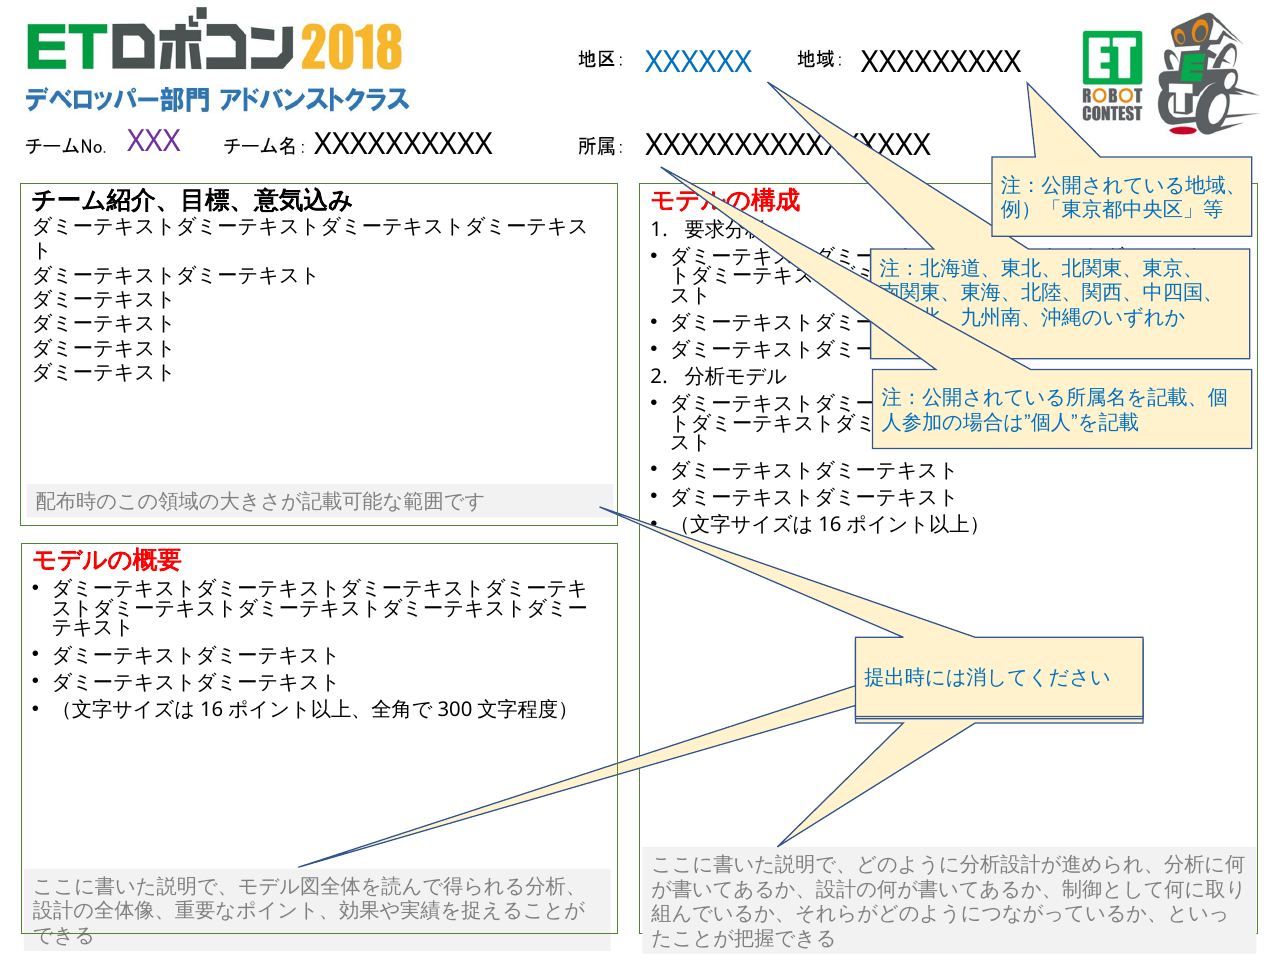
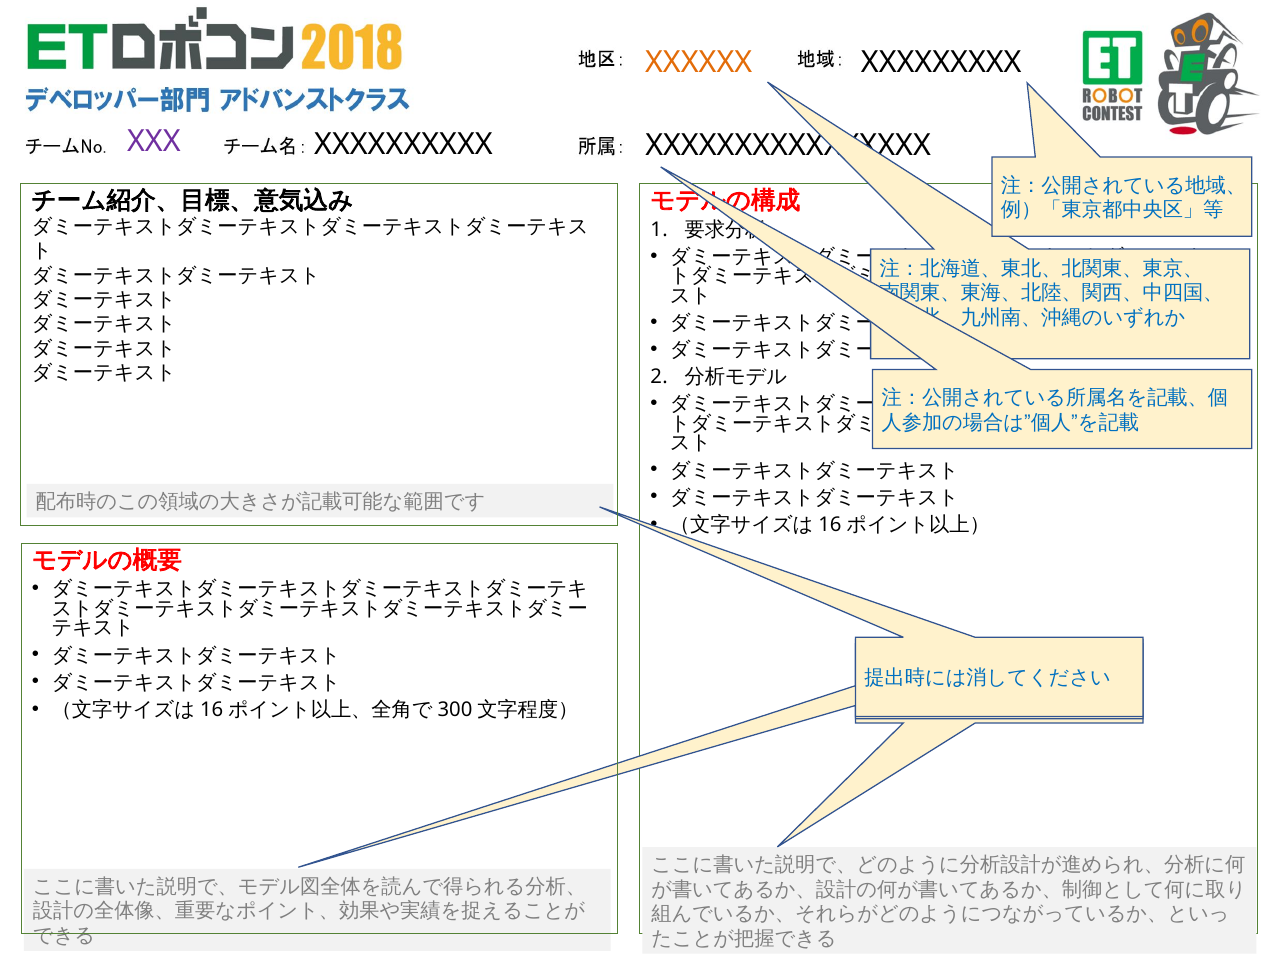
XXXXXX colour: blue -> orange
